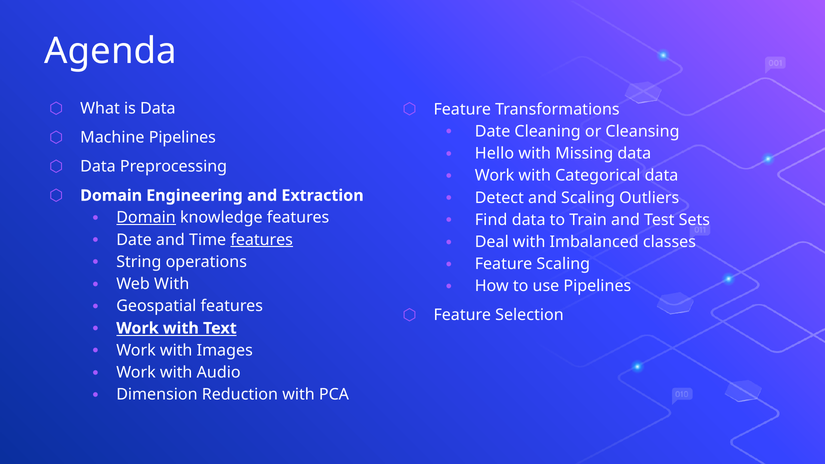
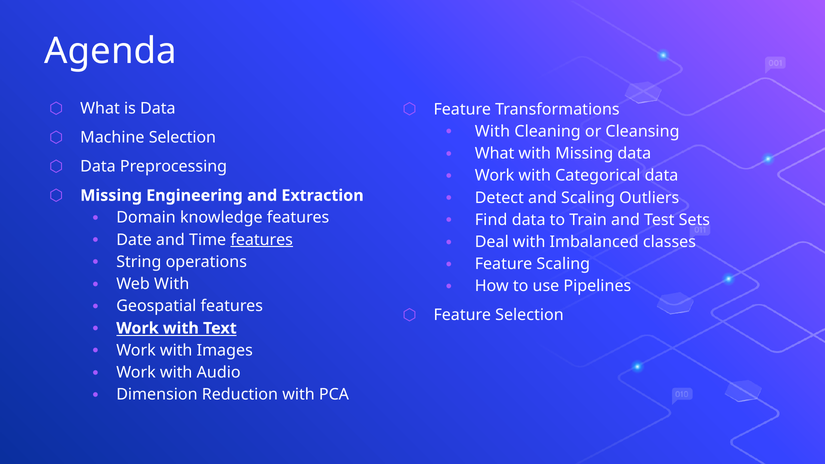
Date at (493, 131): Date -> With
Machine Pipelines: Pipelines -> Selection
Hello at (494, 154): Hello -> What
Domain at (111, 196): Domain -> Missing
Domain at (146, 218) underline: present -> none
